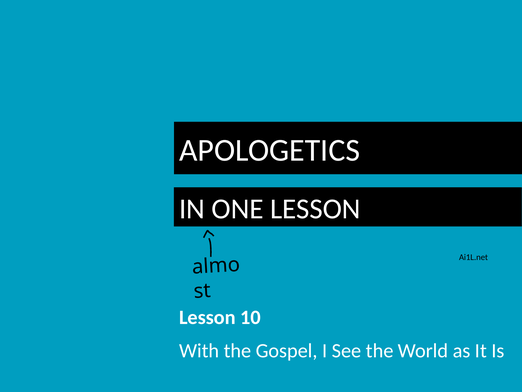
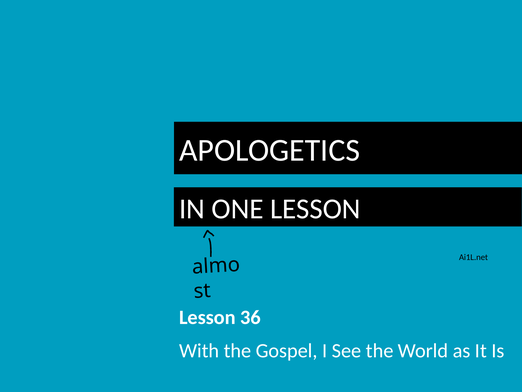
10: 10 -> 36
